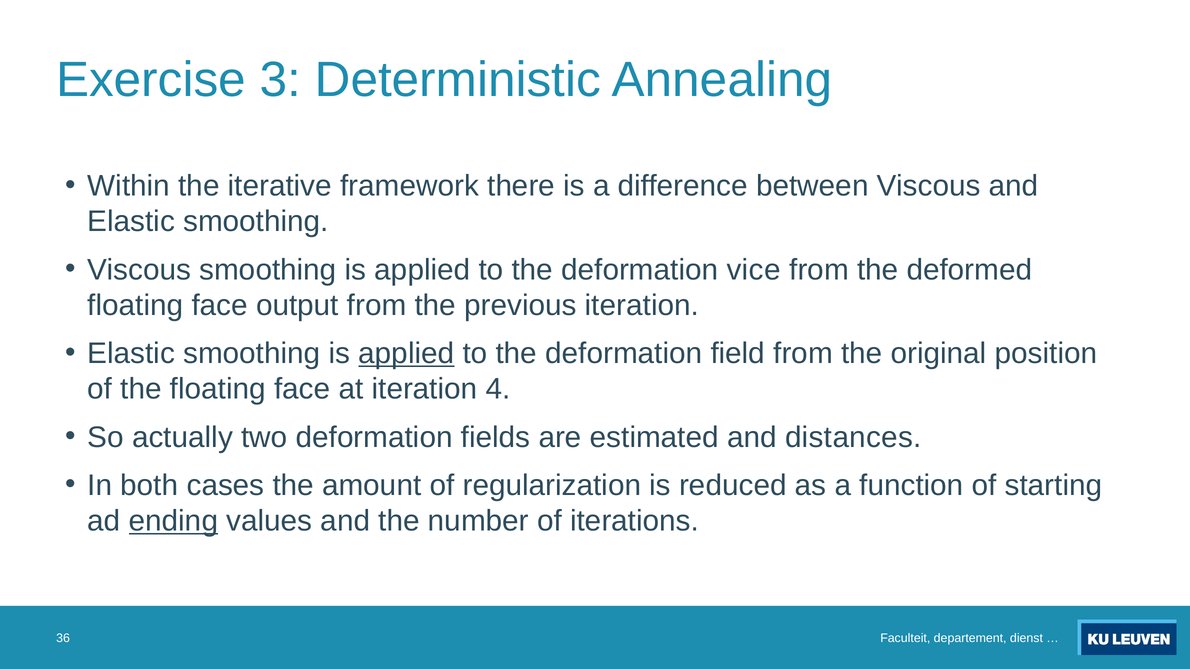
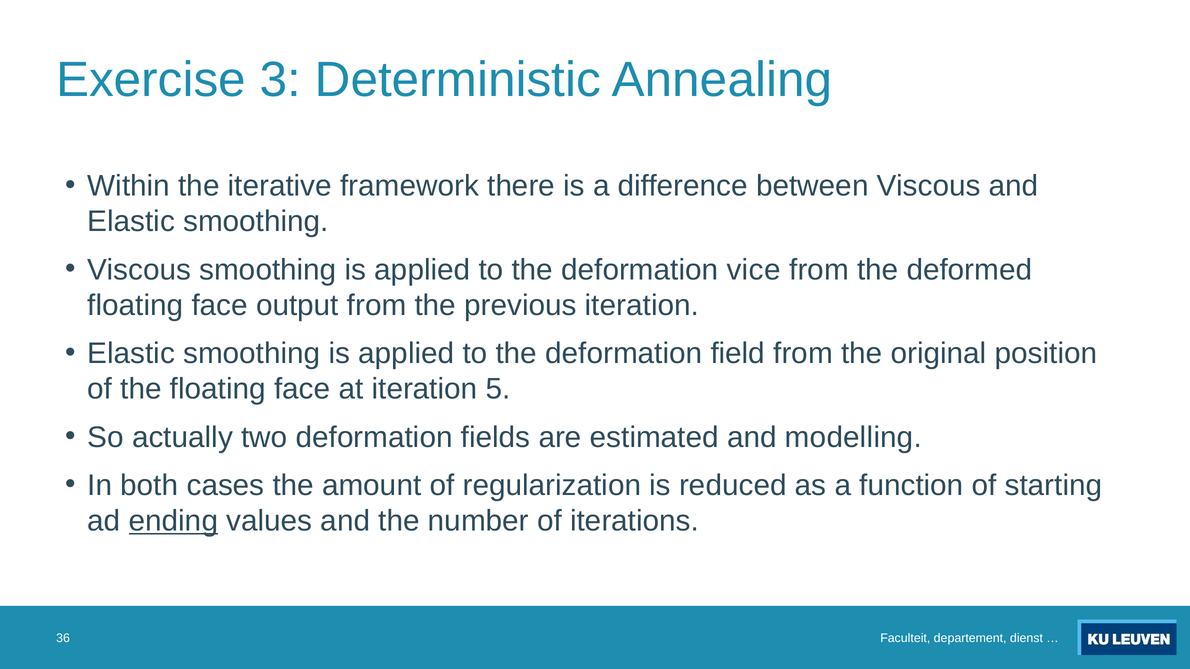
applied at (406, 354) underline: present -> none
4: 4 -> 5
distances: distances -> modelling
